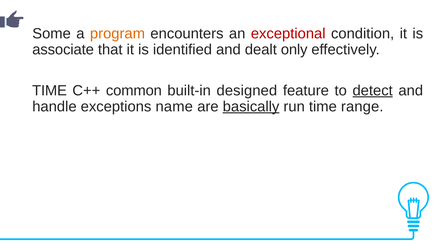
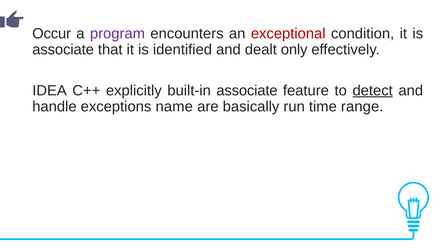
Some: Some -> Occur
program colour: orange -> purple
TIME at (50, 91): TIME -> IDEA
common: common -> explicitly
built-in designed: designed -> associate
basically underline: present -> none
